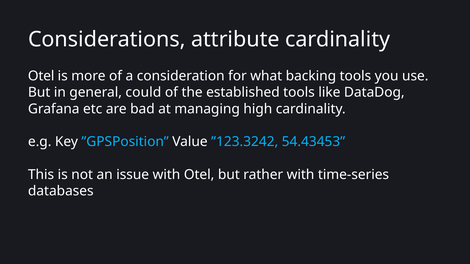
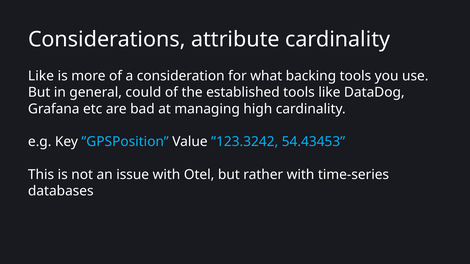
Otel at (41, 76): Otel -> Like
